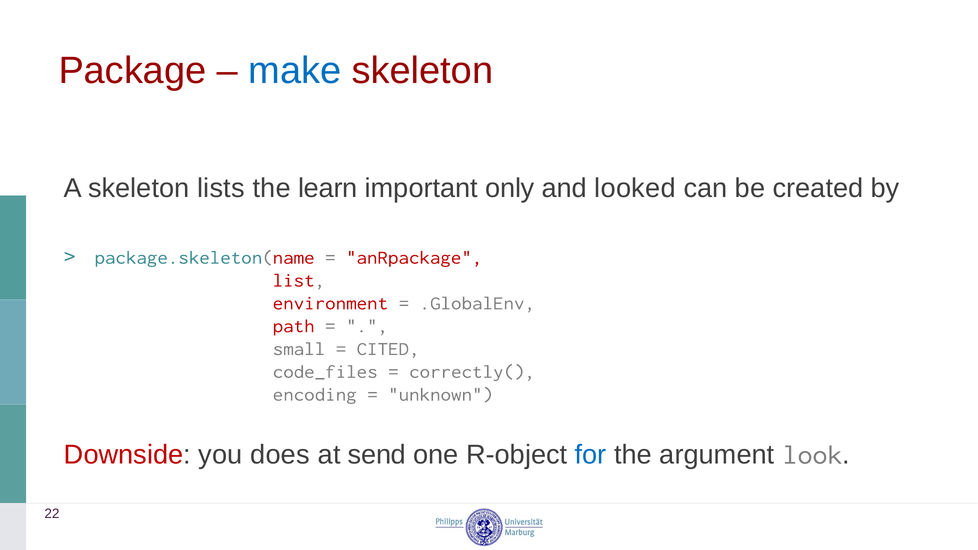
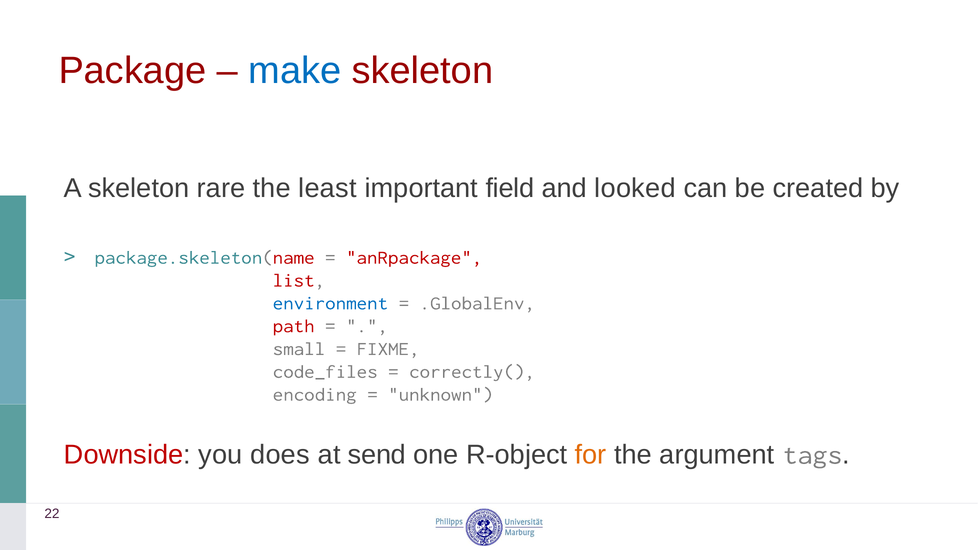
lists: lists -> rare
learn: learn -> least
only: only -> field
environment colour: red -> blue
CITED: CITED -> FIXME
for colour: blue -> orange
look: look -> tags
